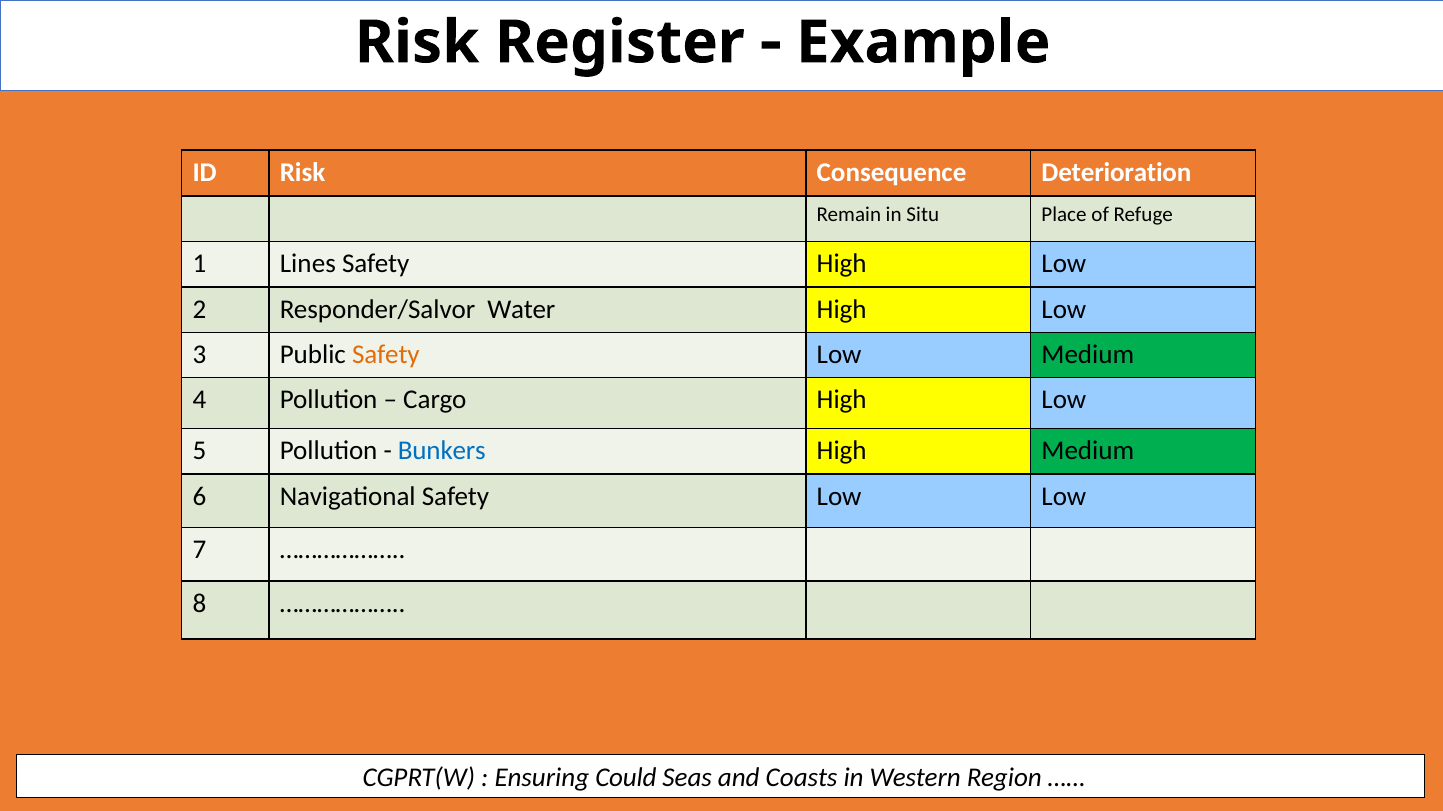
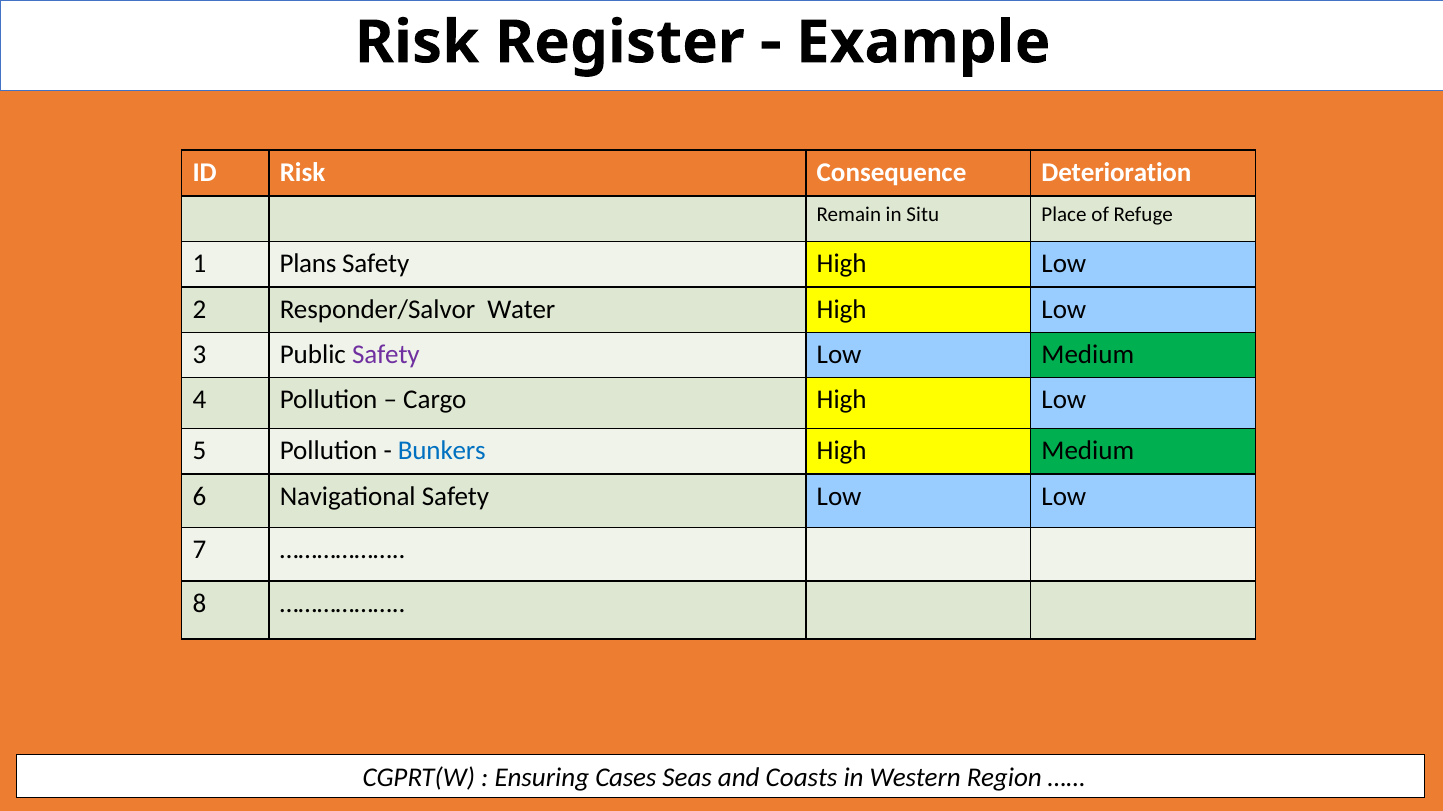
Lines: Lines -> Plans
Safety at (386, 355) colour: orange -> purple
Could: Could -> Cases
